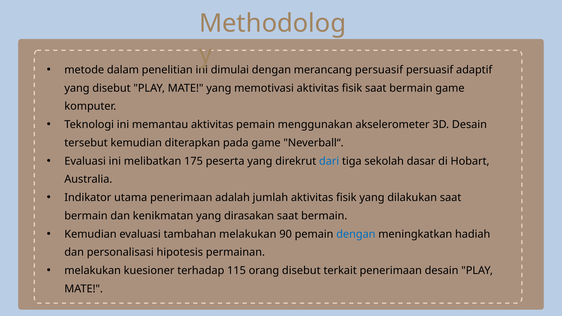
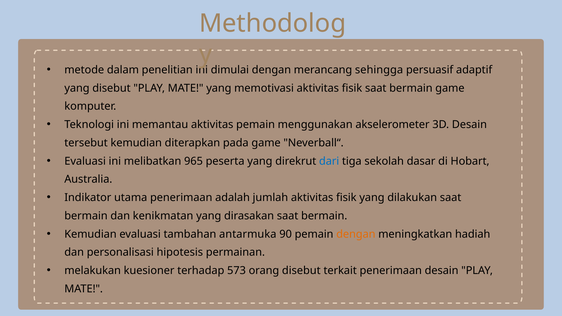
merancang persuasif: persuasif -> sehingga
175: 175 -> 965
tambahan melakukan: melakukan -> antarmuka
dengan at (356, 234) colour: blue -> orange
115: 115 -> 573
